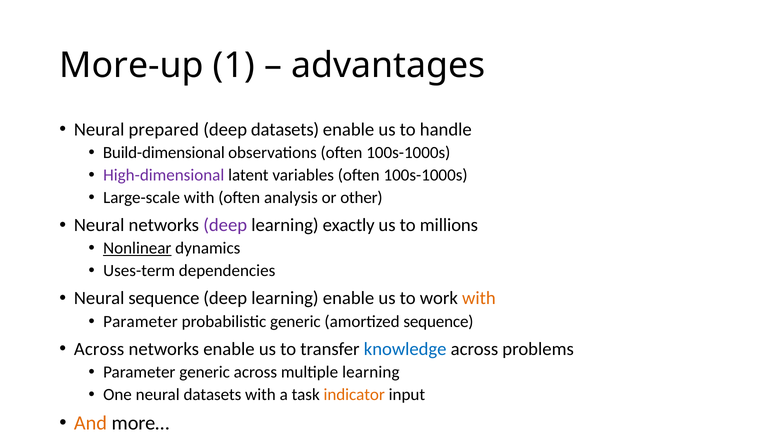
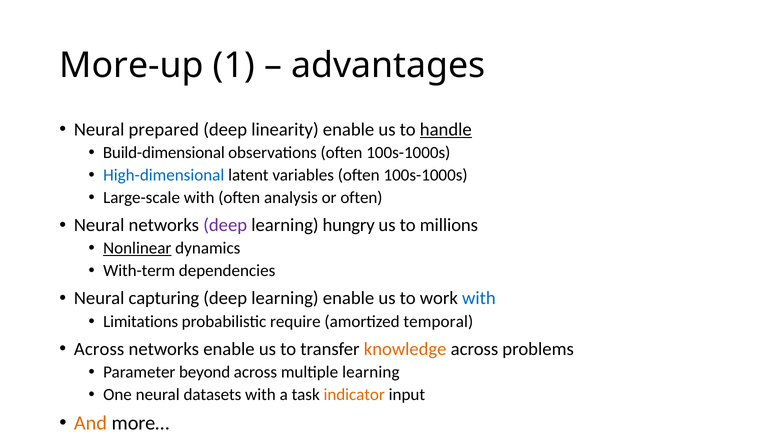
deep datasets: datasets -> linearity
handle underline: none -> present
High-dimensional colour: purple -> blue
or other: other -> often
exactly: exactly -> hungry
Uses-term: Uses-term -> With-term
Neural sequence: sequence -> capturing
with at (479, 298) colour: orange -> blue
Parameter at (140, 322): Parameter -> Limitations
probabilistic generic: generic -> require
amortized sequence: sequence -> temporal
knowledge colour: blue -> orange
Parameter generic: generic -> beyond
